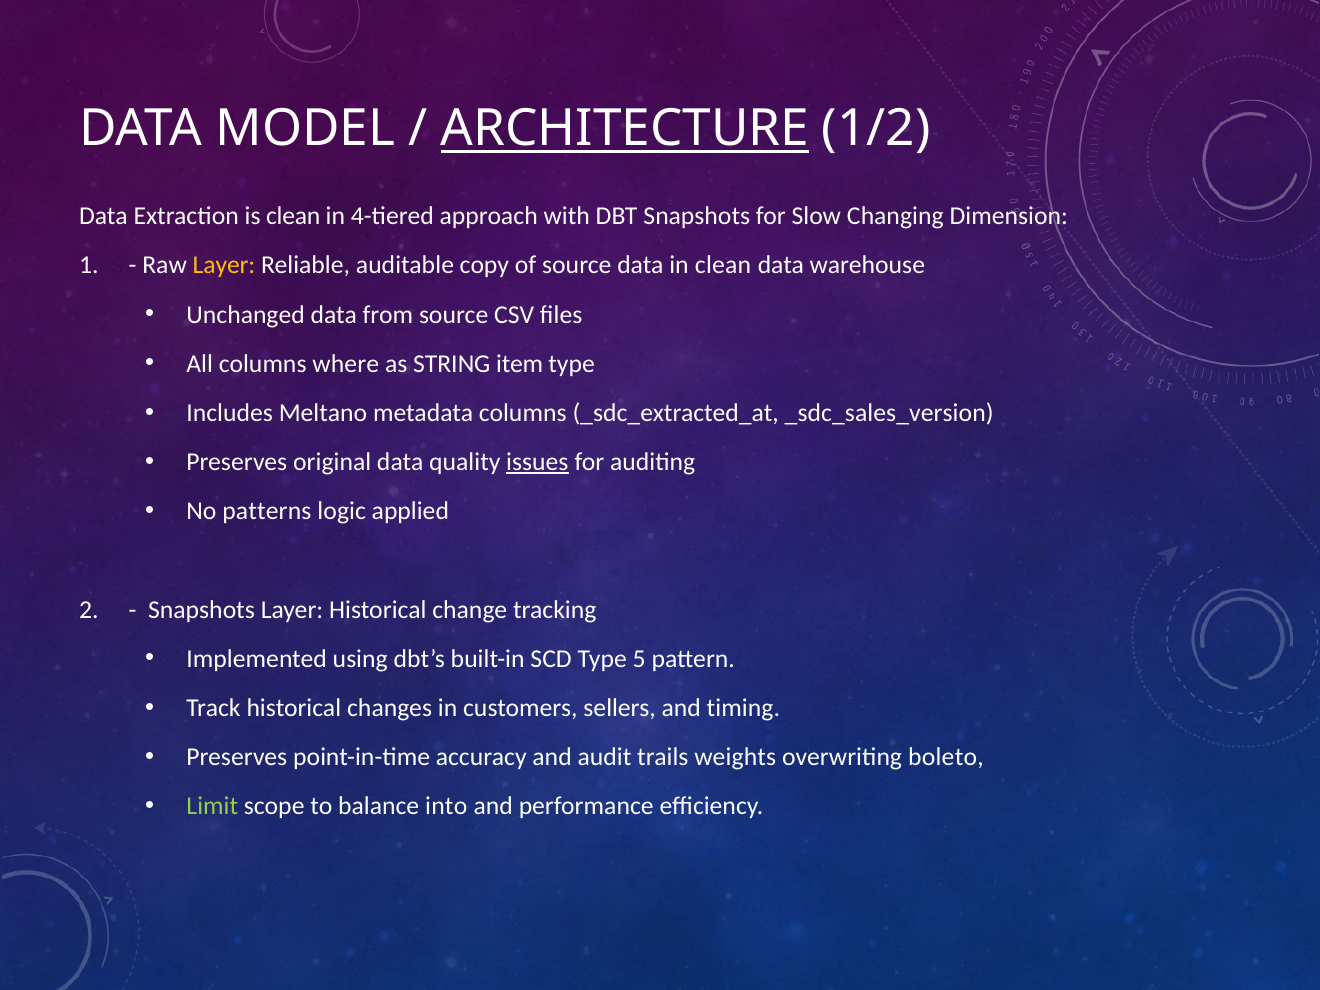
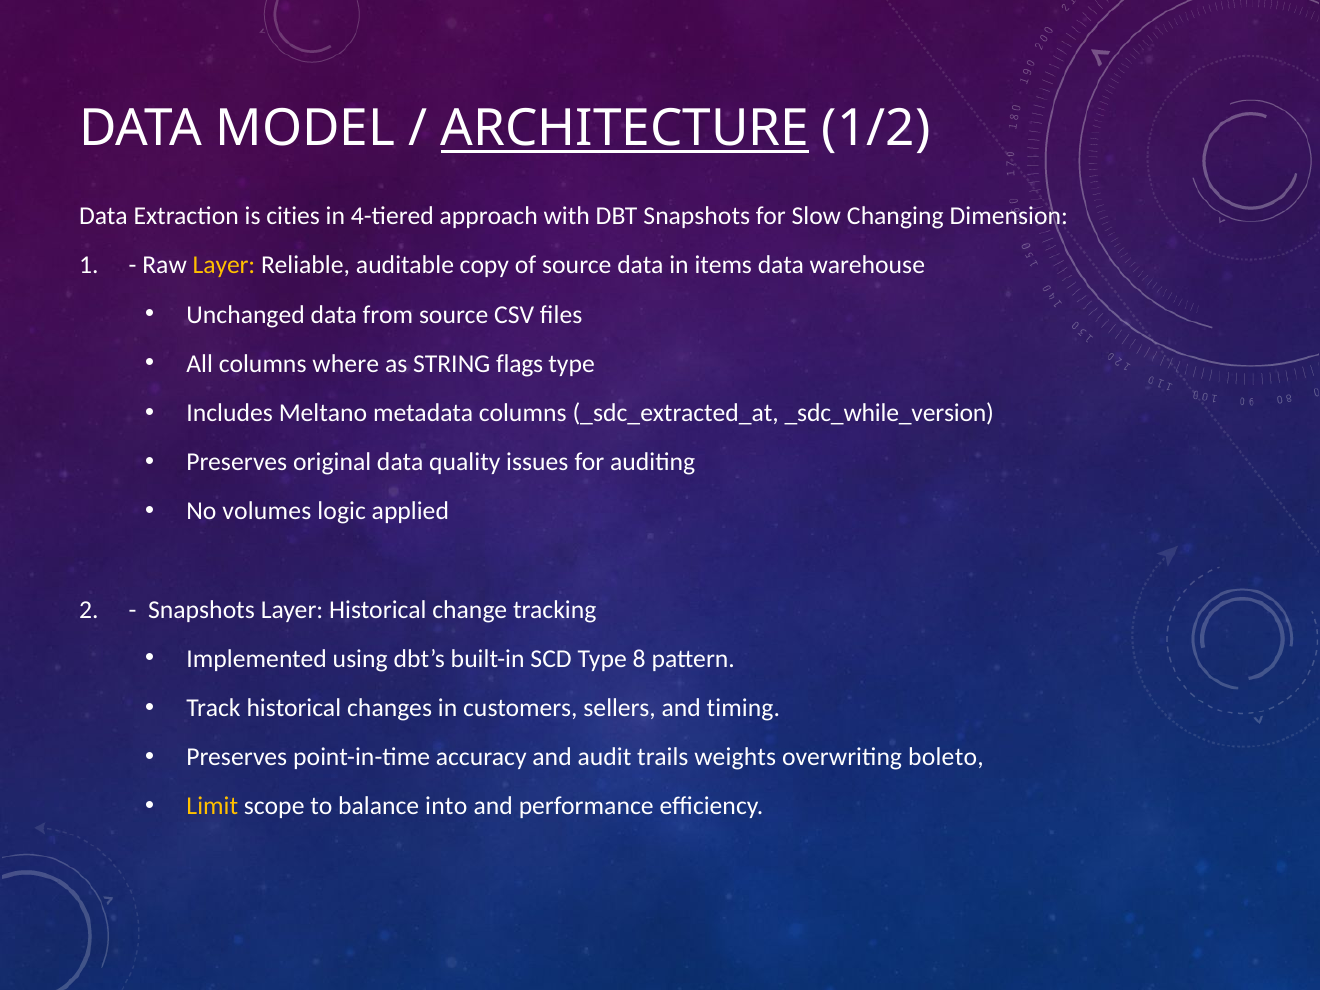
is clean: clean -> cities
in clean: clean -> items
item: item -> flags
_sdc_sales_version: _sdc_sales_version -> _sdc_while_version
issues underline: present -> none
patterns: patterns -> volumes
5: 5 -> 8
Limit colour: light green -> yellow
